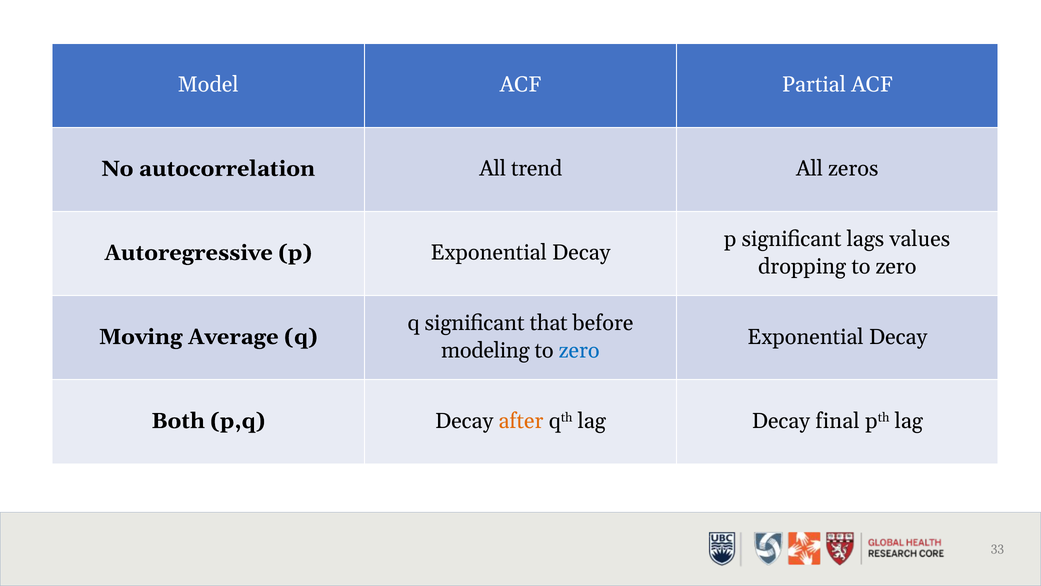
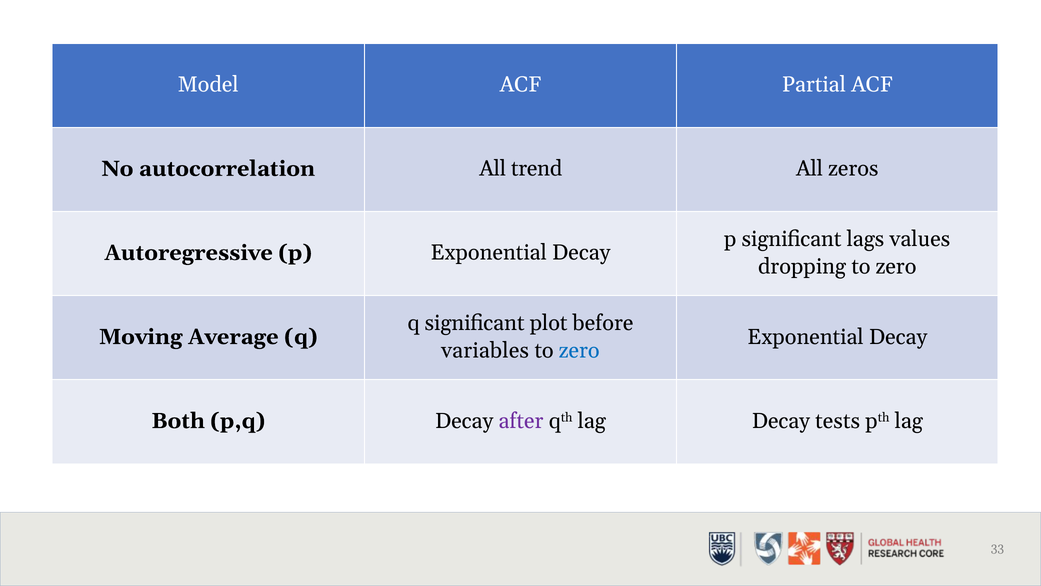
that: that -> plot
modeling: modeling -> variables
after colour: orange -> purple
final: final -> tests
